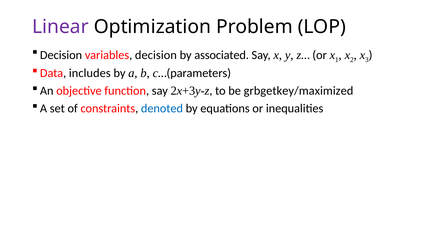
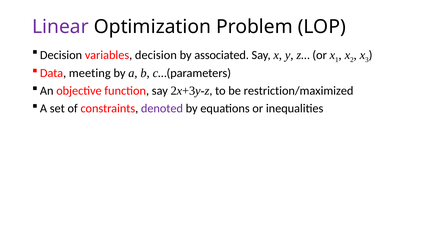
includes: includes -> meeting
grbgetkey/maximized: grbgetkey/maximized -> restriction/maximized
denoted colour: blue -> purple
